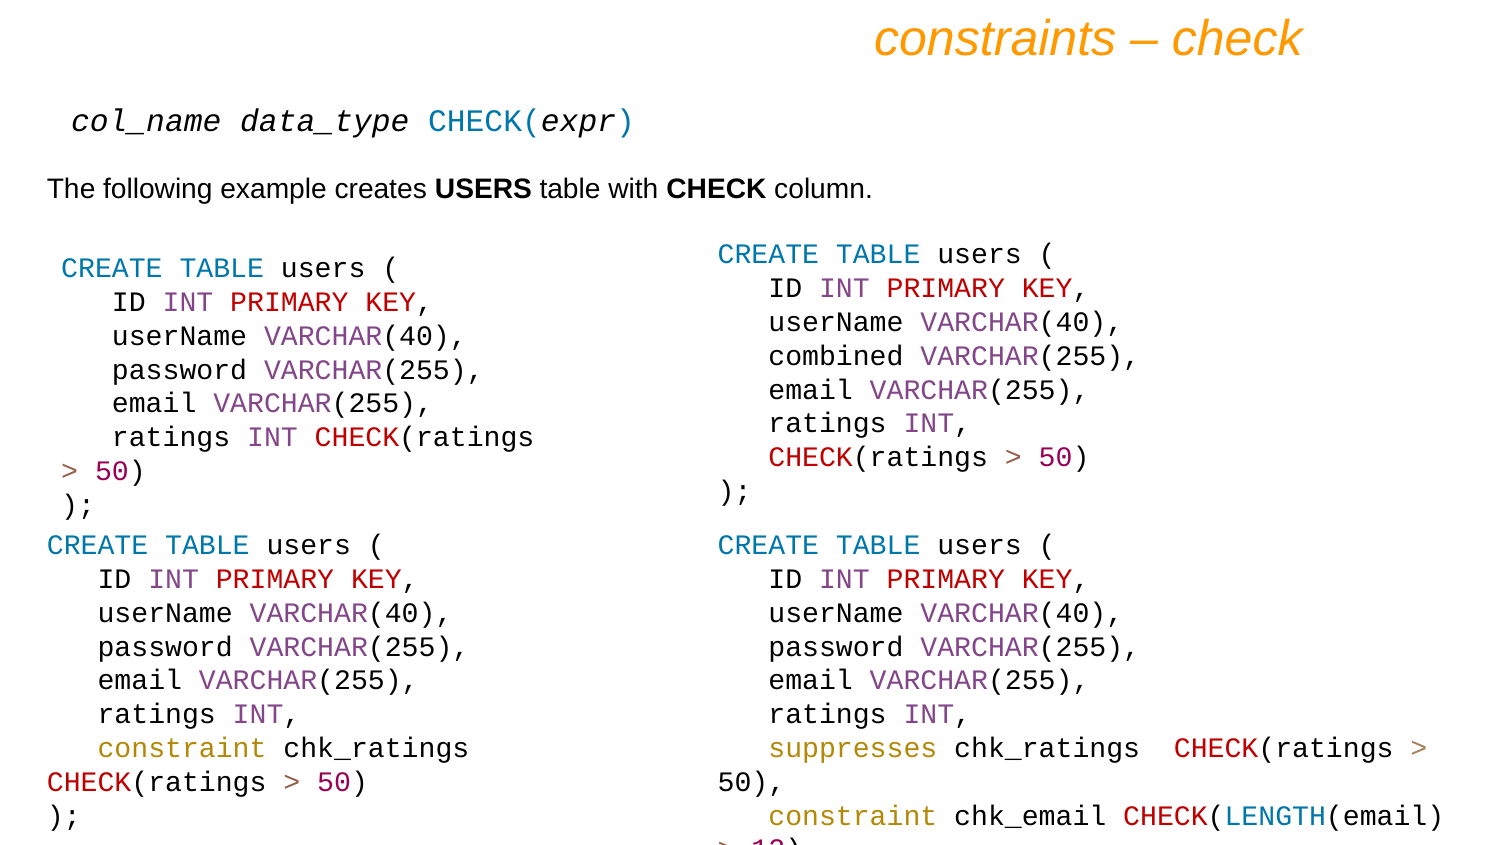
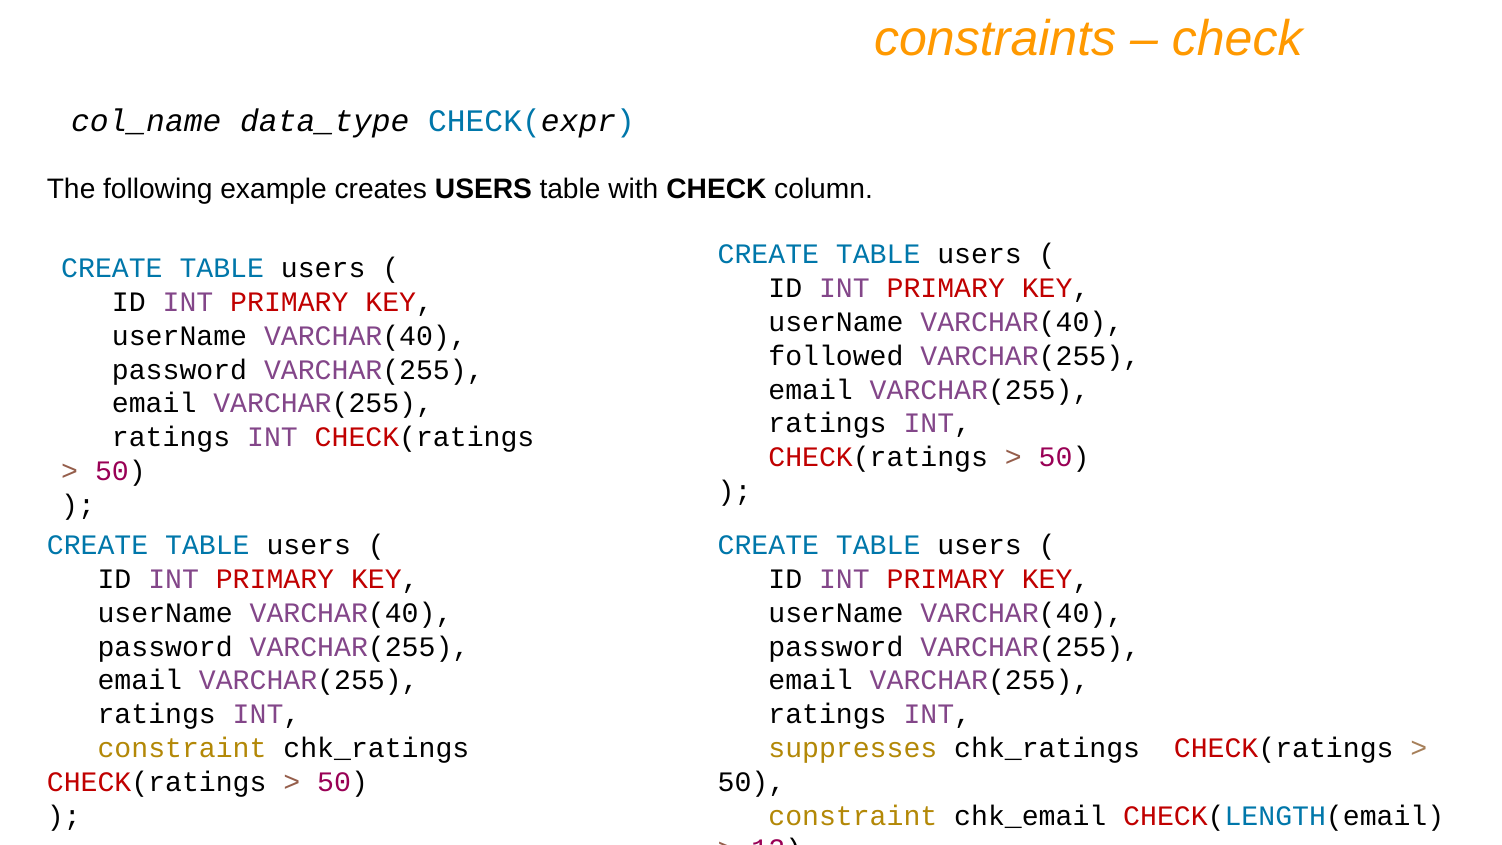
combined: combined -> followed
